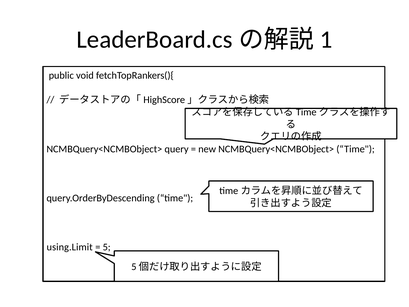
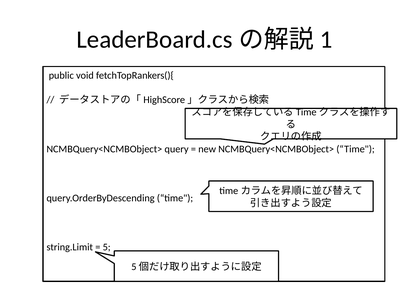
using.Limit: using.Limit -> string.Limit
